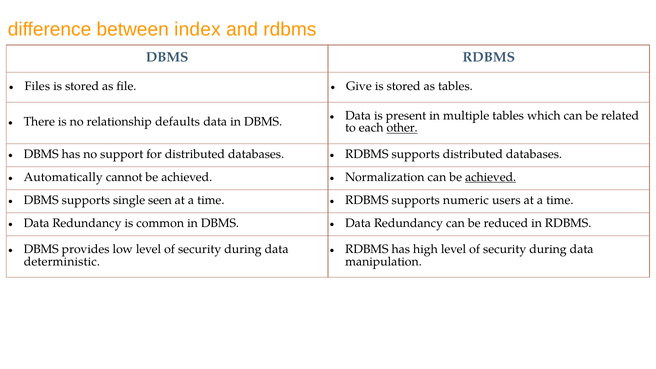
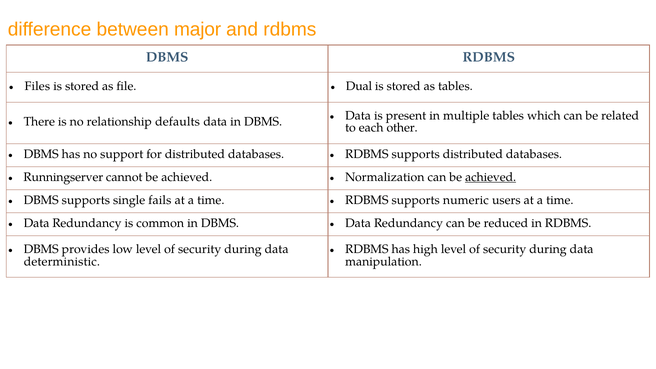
index: index -> major
Give: Give -> Dual
other underline: present -> none
Automatically: Automatically -> Runningserver
seen: seen -> fails
